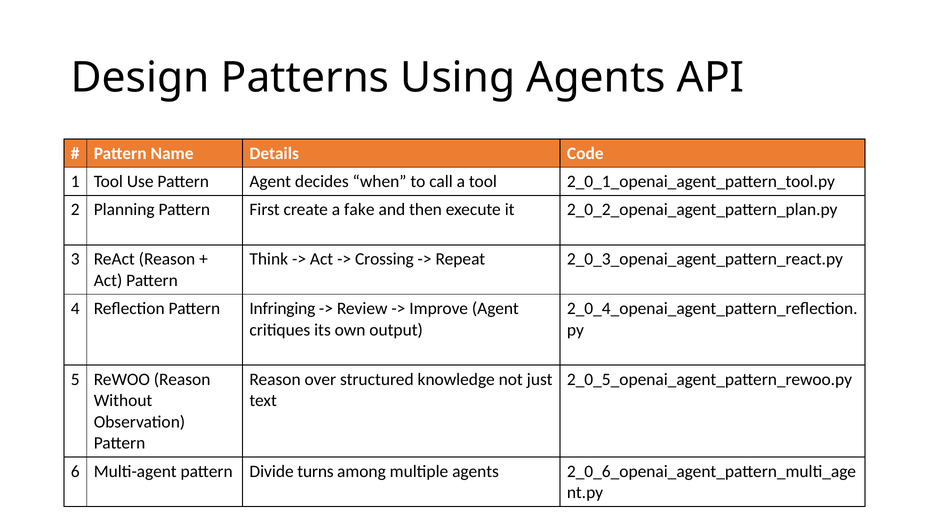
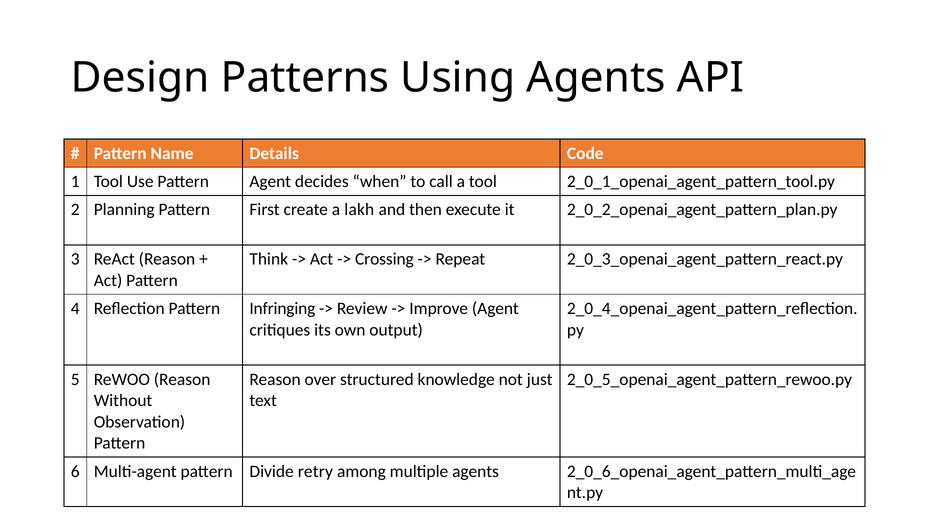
fake: fake -> lakh
turns: turns -> retry
